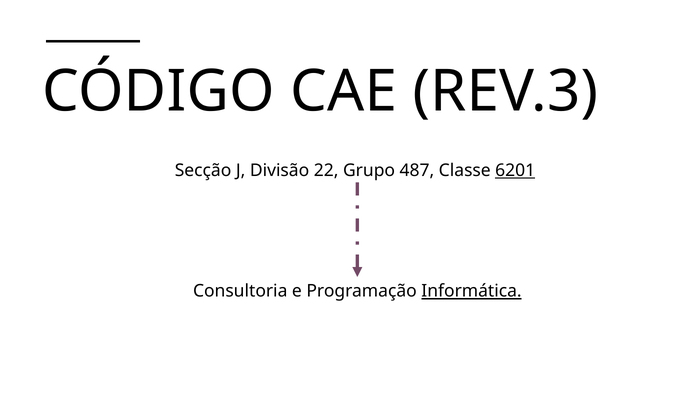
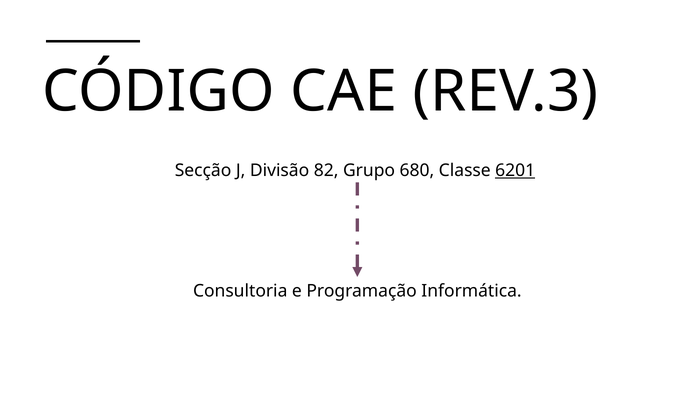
22: 22 -> 82
487: 487 -> 680
Informática underline: present -> none
